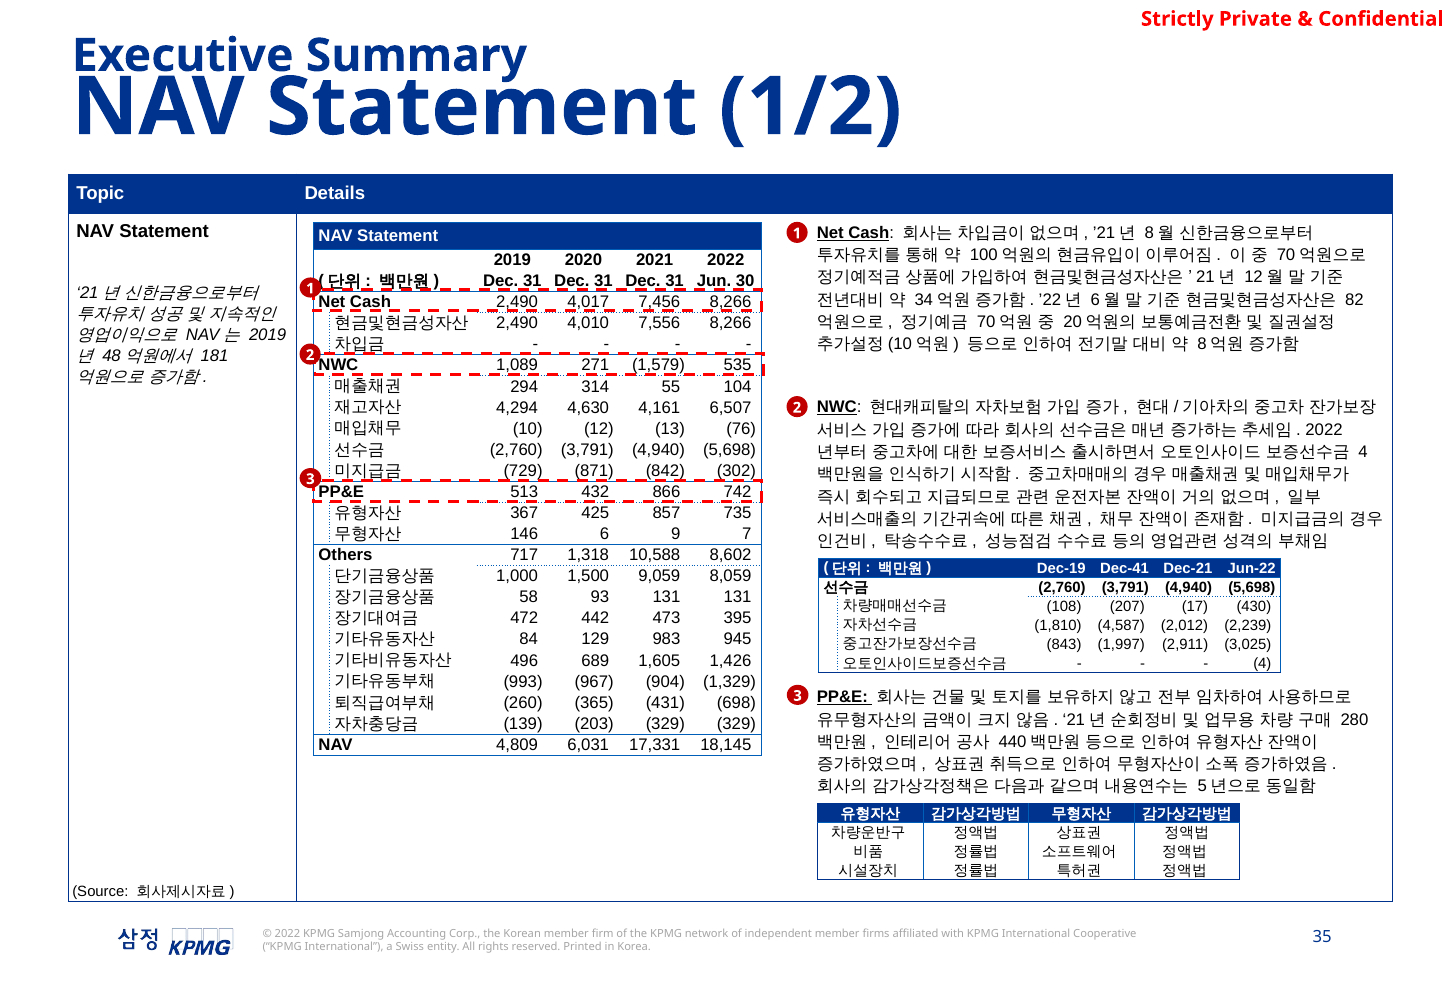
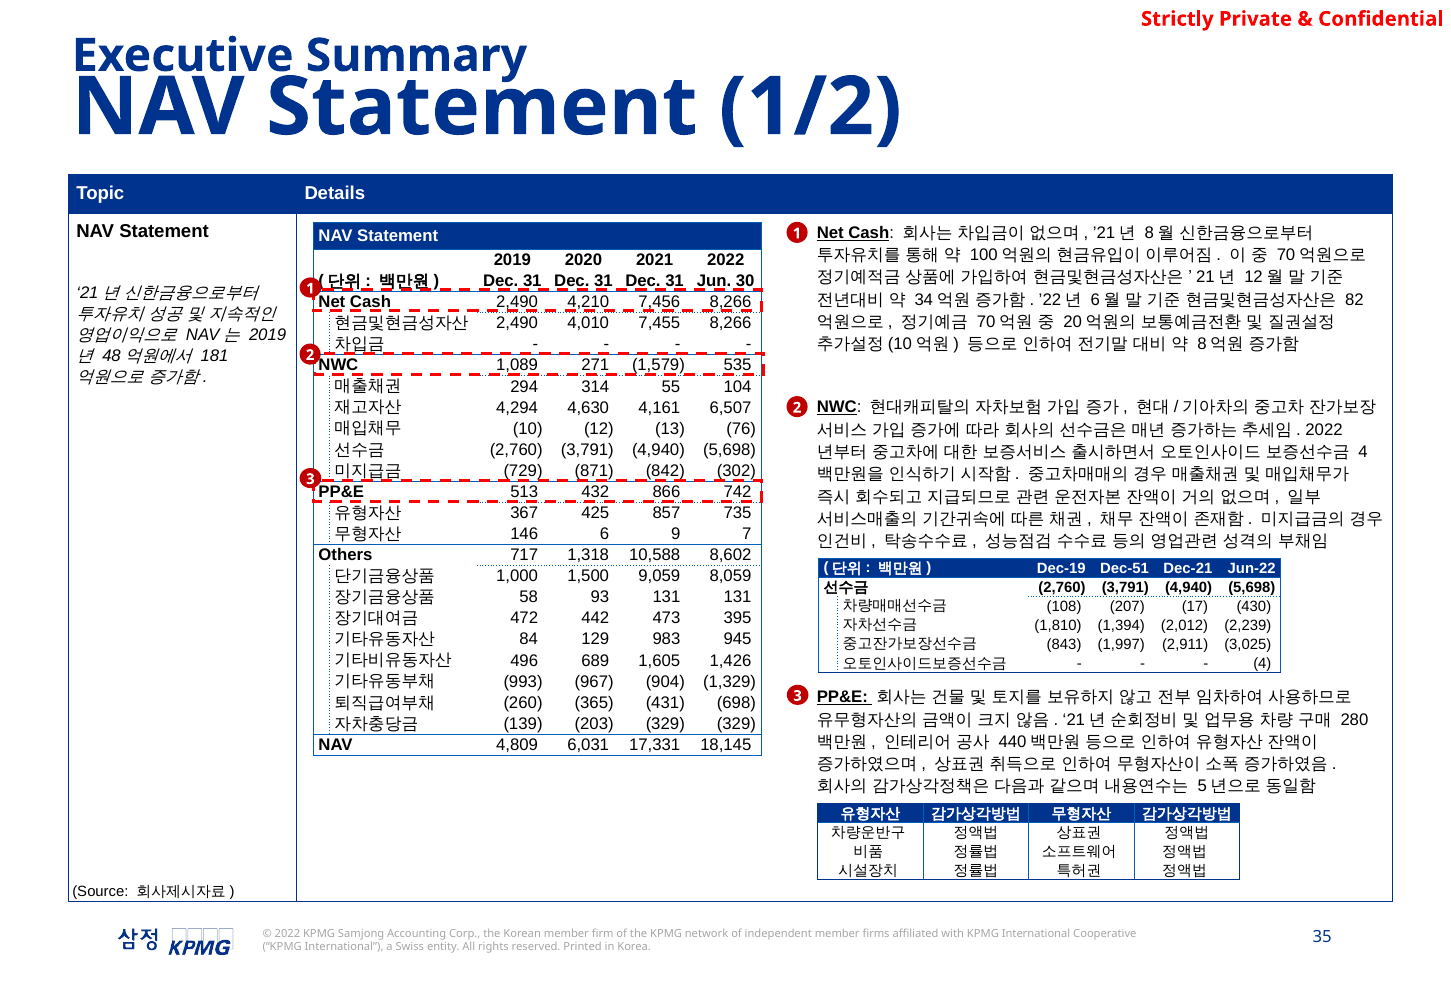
4,017: 4,017 -> 4,210
7,556: 7,556 -> 7,455
Dec-41: Dec-41 -> Dec-51
4,587: 4,587 -> 1,394
